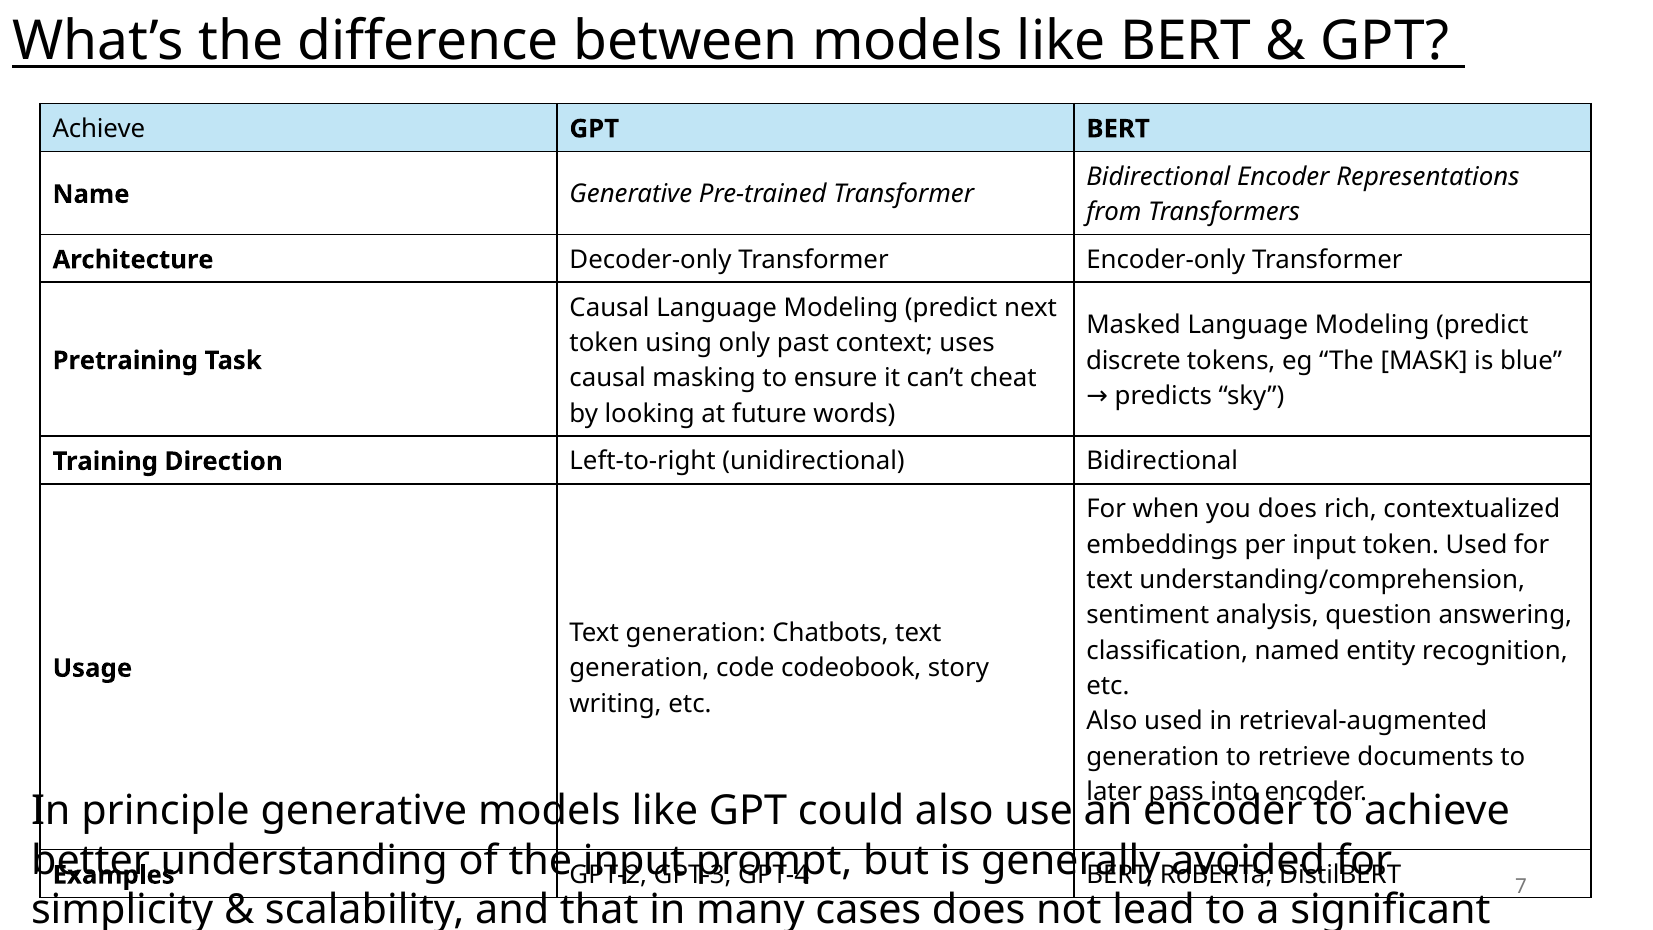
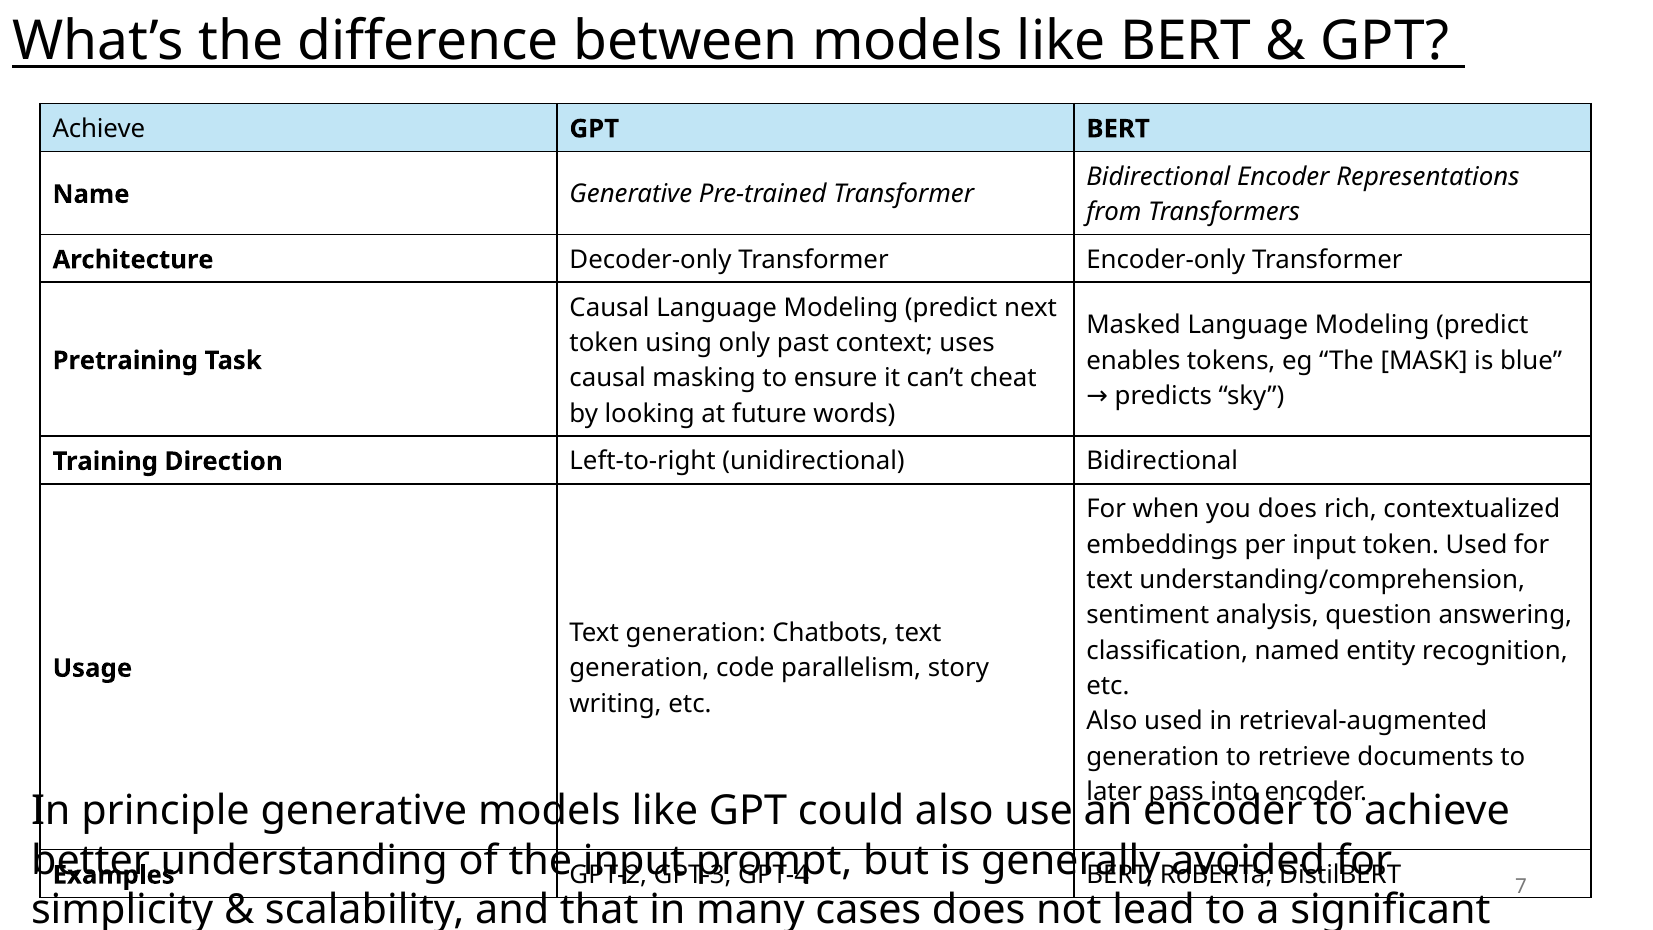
discrete: discrete -> enables
codeobook: codeobook -> parallelism
